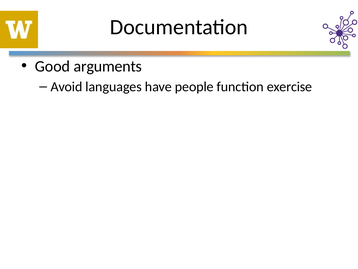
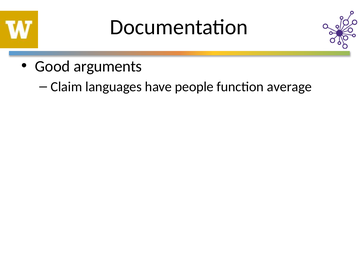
Avoid: Avoid -> Claim
exercise: exercise -> average
